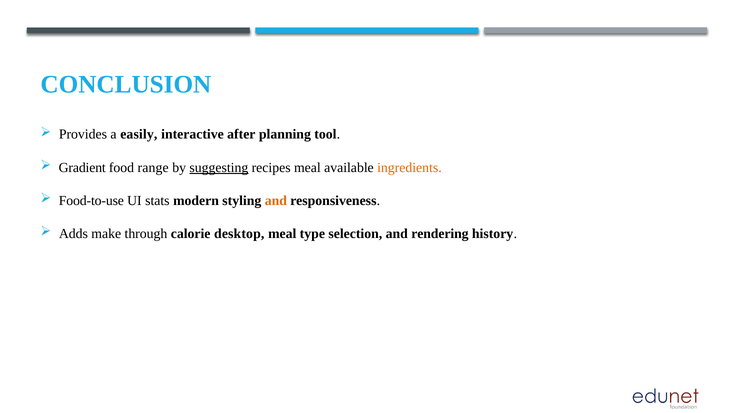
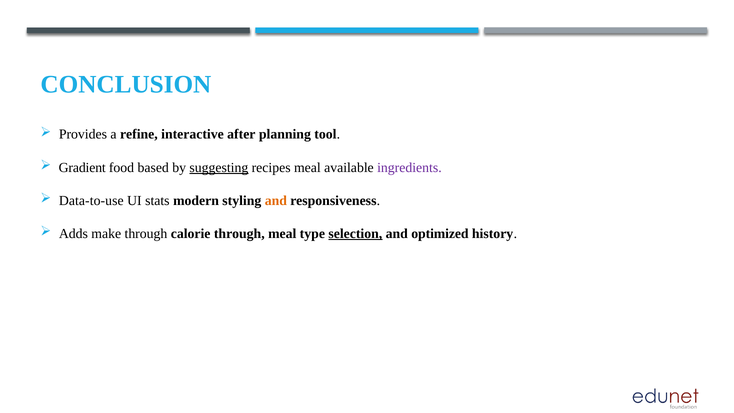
easily: easily -> refine
range: range -> based
ingredients colour: orange -> purple
Food-to-use: Food-to-use -> Data-to-use
calorie desktop: desktop -> through
selection underline: none -> present
rendering: rendering -> optimized
